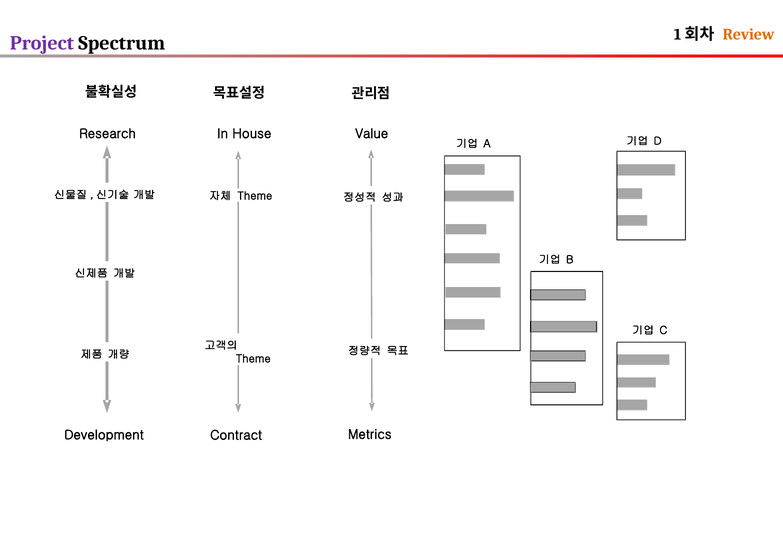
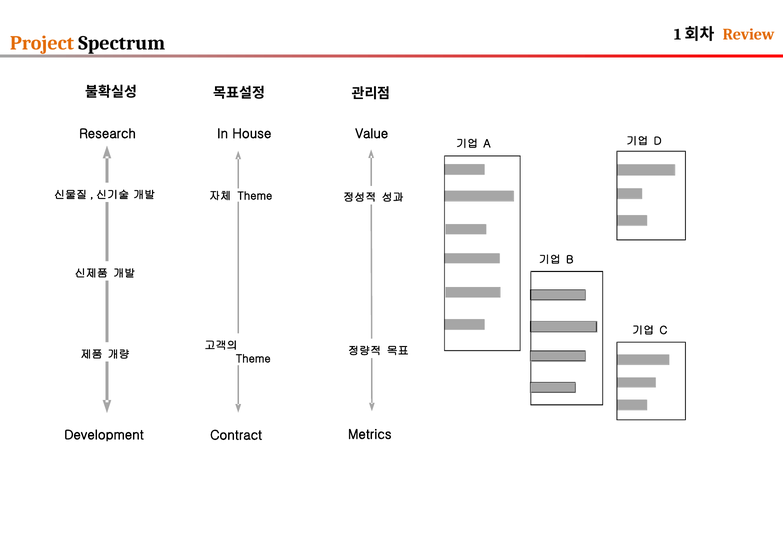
Project colour: purple -> orange
